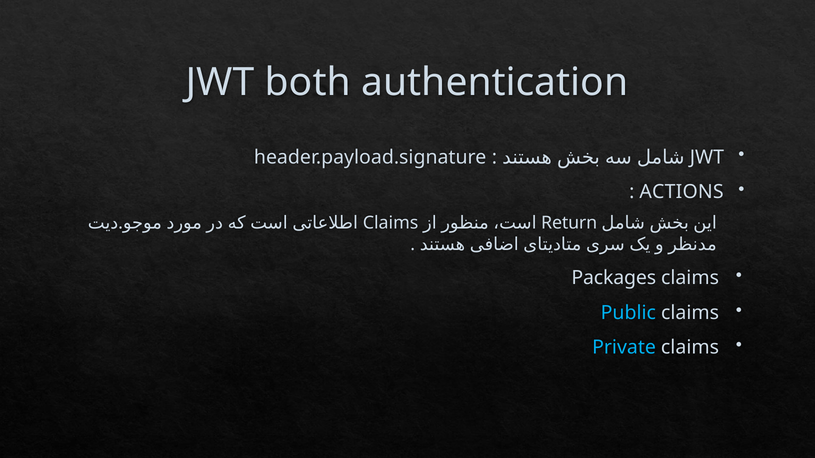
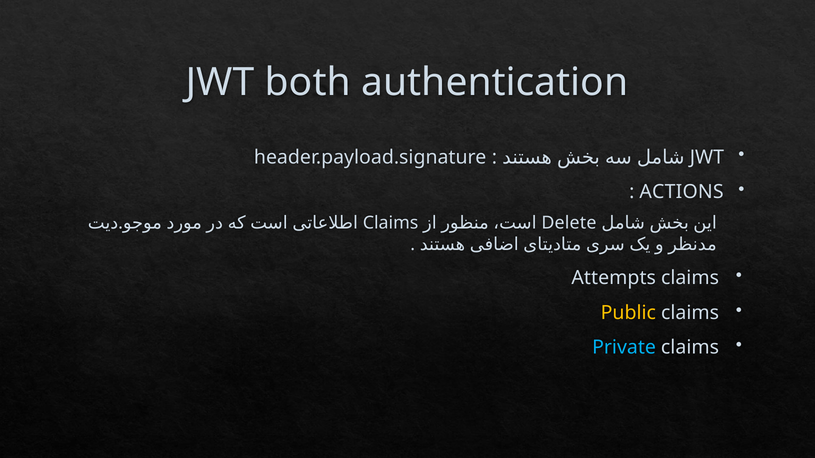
Return: Return -> Delete
Packages: Packages -> Attempts
Public colour: light blue -> yellow
